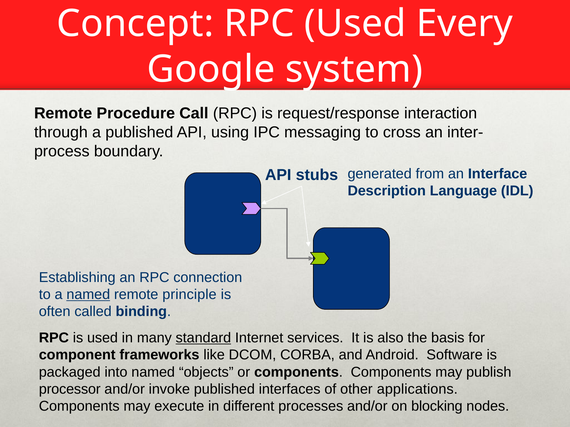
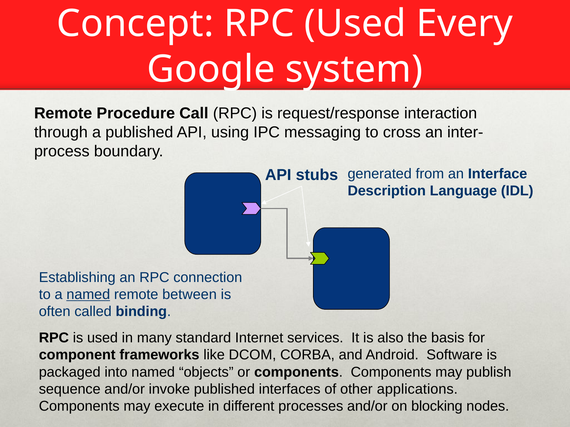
principle: principle -> between
standard underline: present -> none
processor: processor -> sequence
